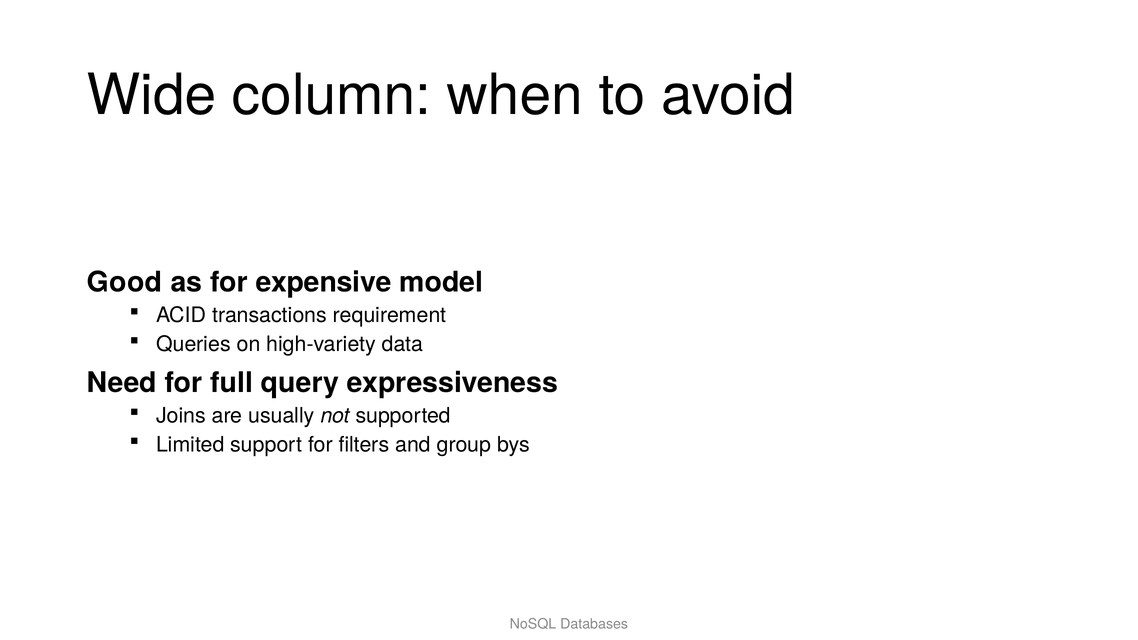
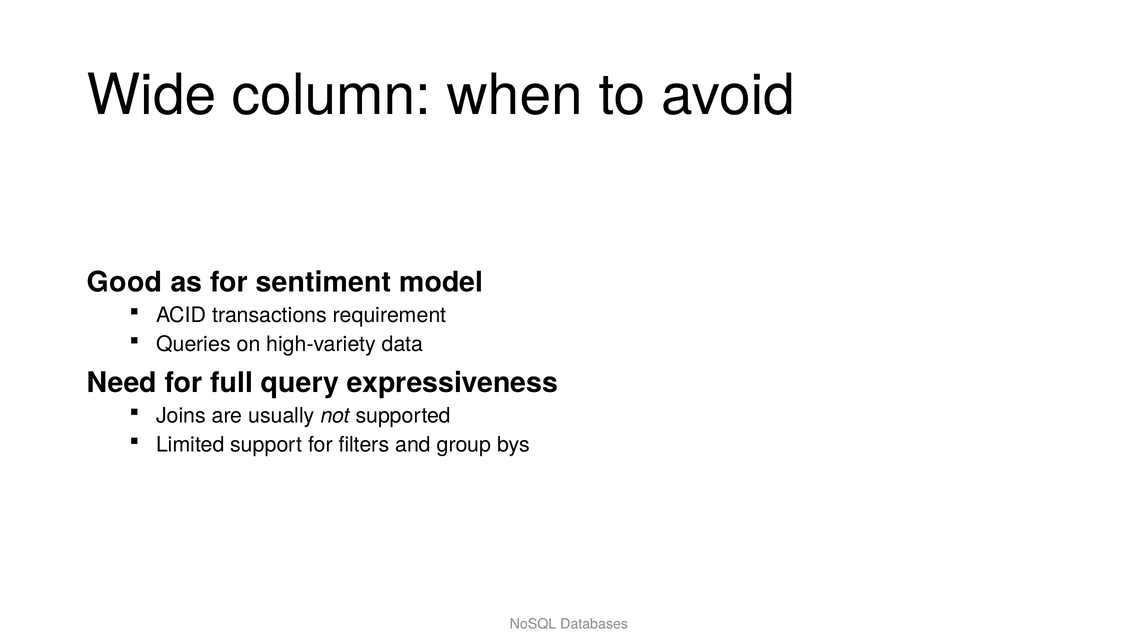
expensive: expensive -> sentiment
